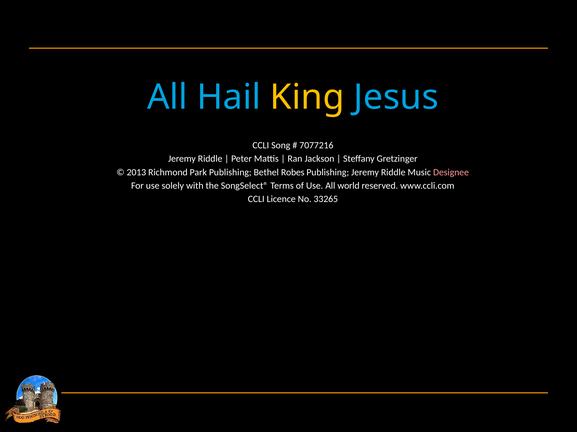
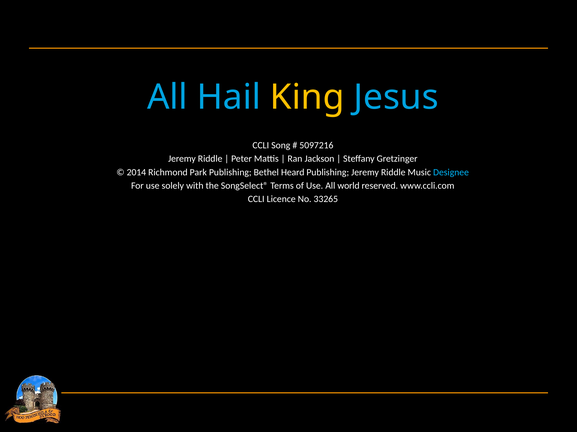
7077216: 7077216 -> 5097216
2013: 2013 -> 2014
Robes: Robes -> Heard
Designee colour: pink -> light blue
